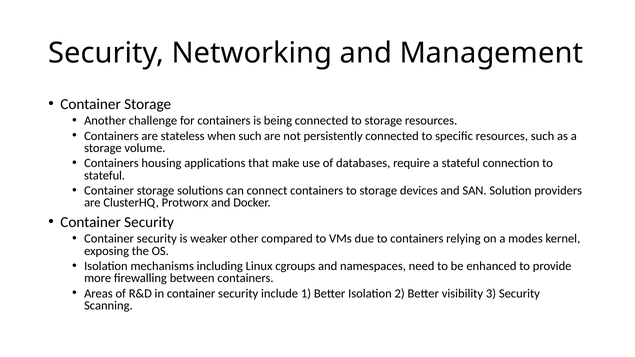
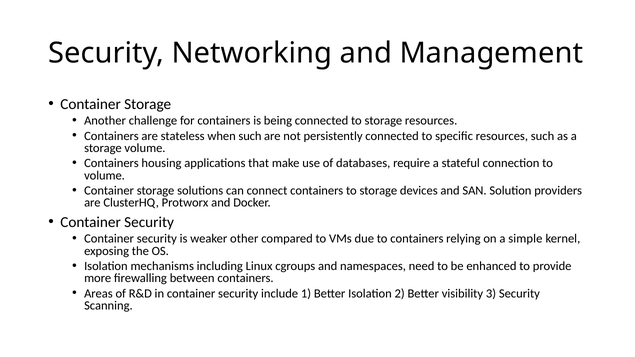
stateful at (105, 176): stateful -> volume
modes: modes -> simple
